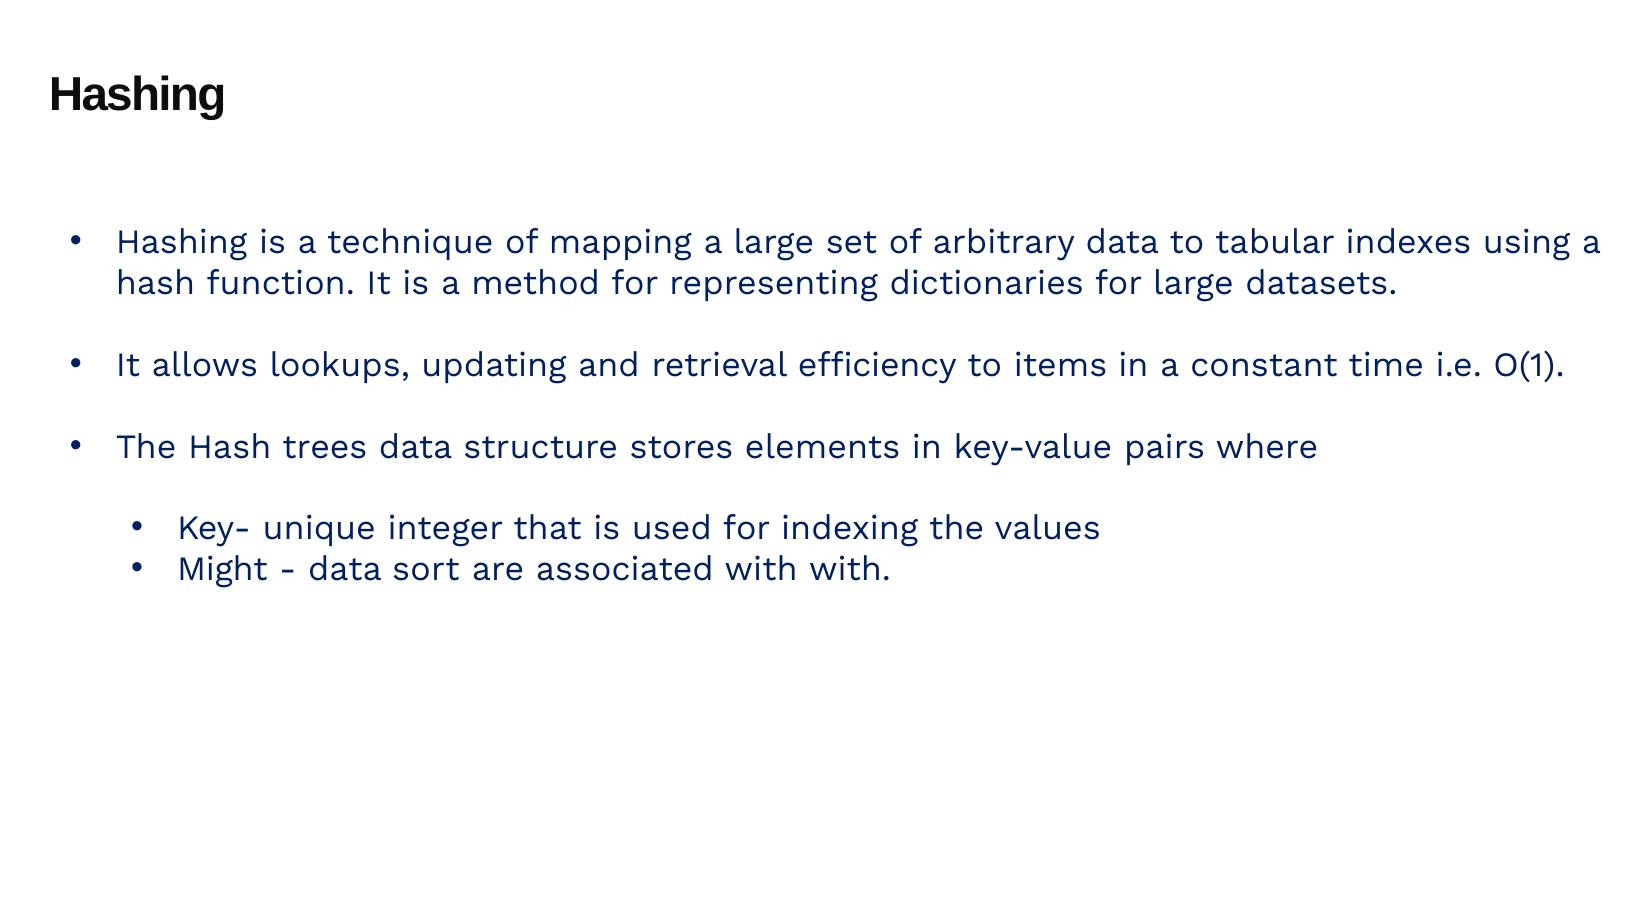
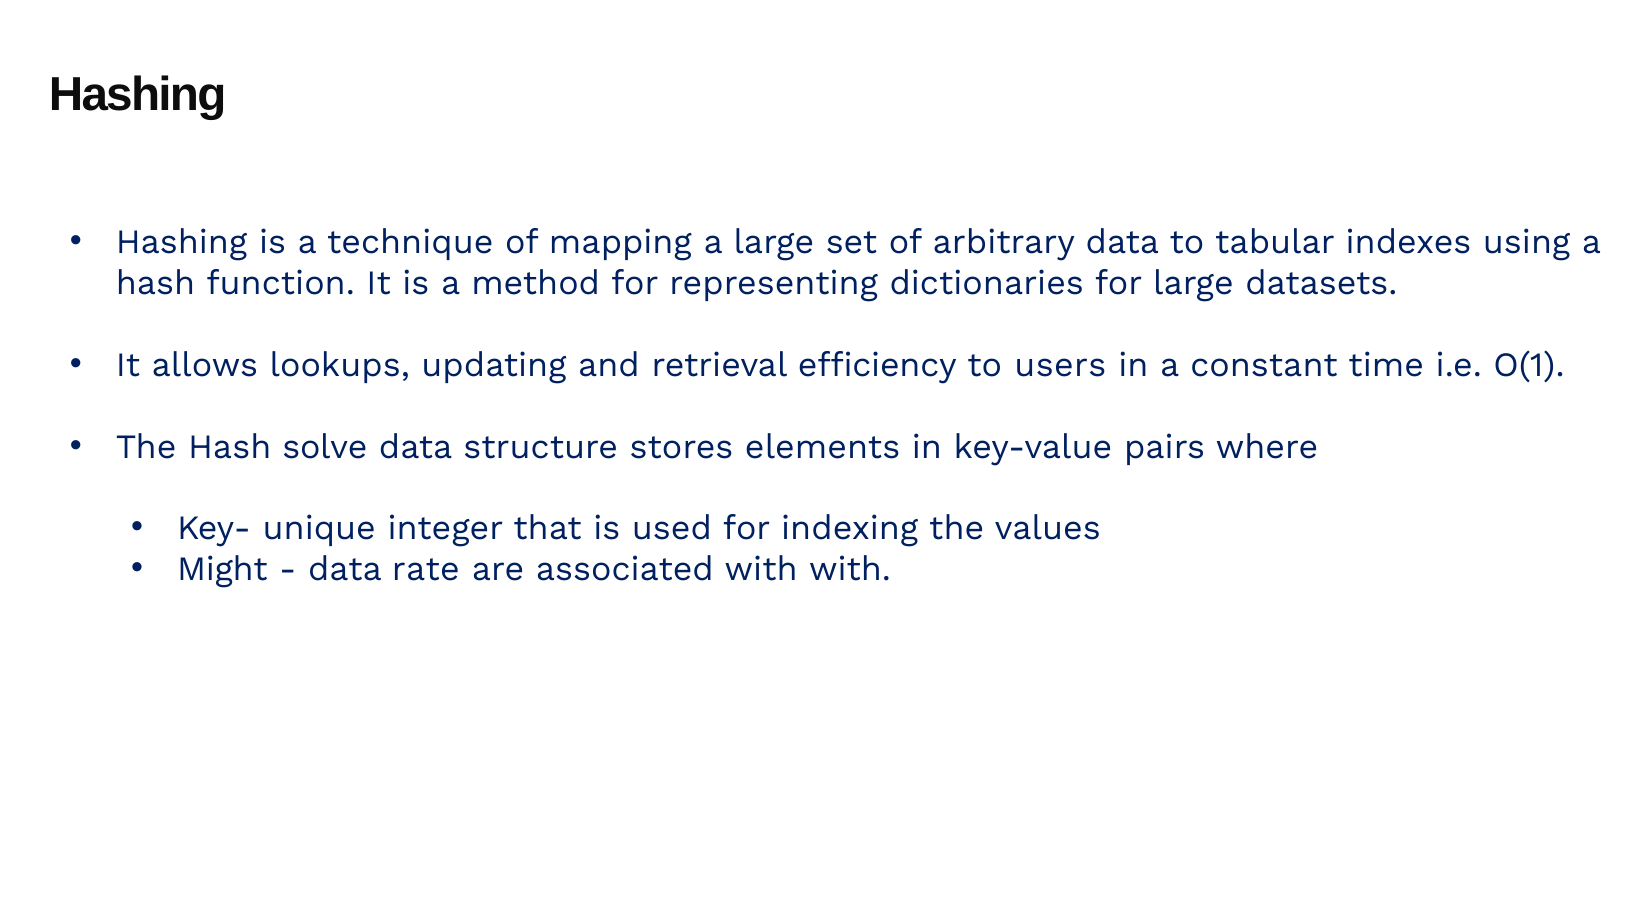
items: items -> users
trees: trees -> solve
sort: sort -> rate
